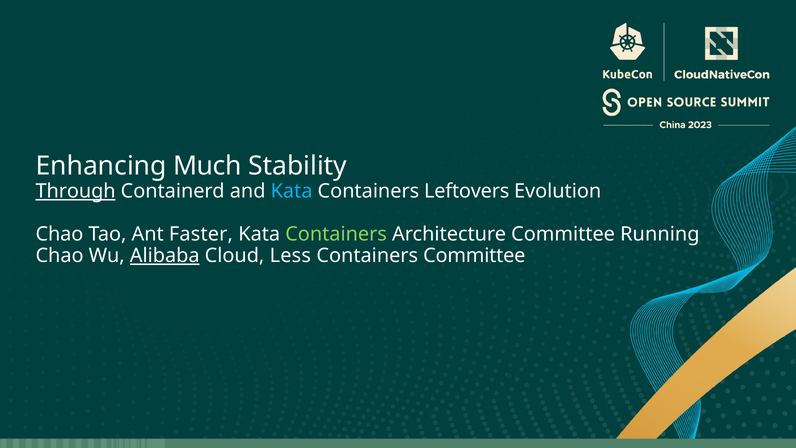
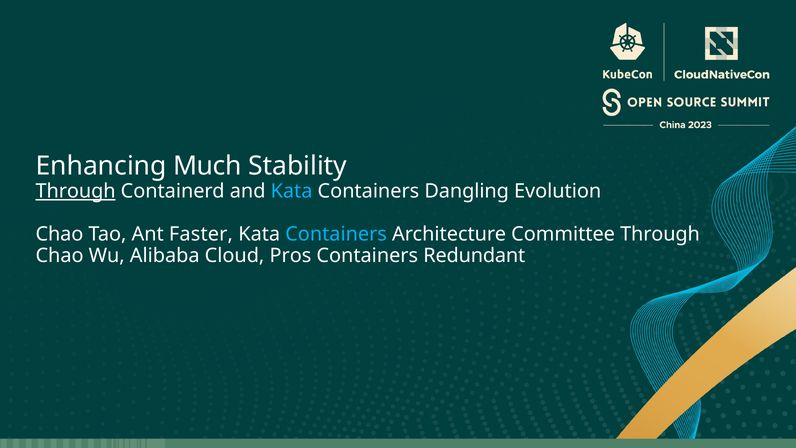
Leftovers: Leftovers -> Dangling
Containers at (336, 234) colour: light green -> light blue
Committee Running: Running -> Through
Alibaba underline: present -> none
Less: Less -> Pros
Containers Committee: Committee -> Redundant
